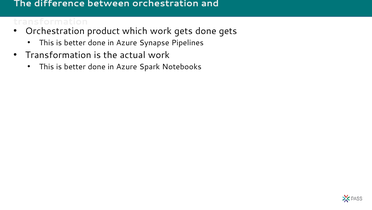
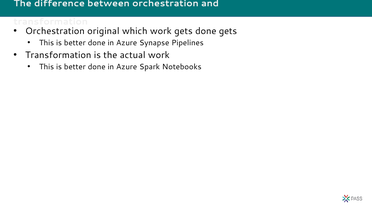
product: product -> original
